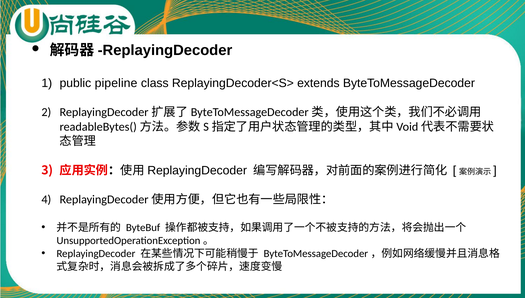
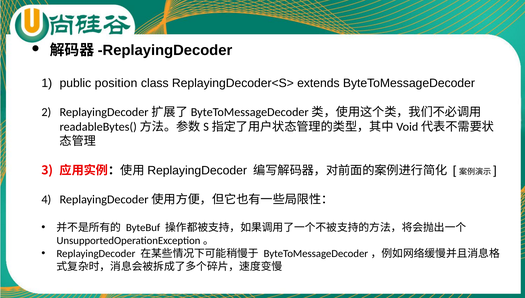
pipeline: pipeline -> position
